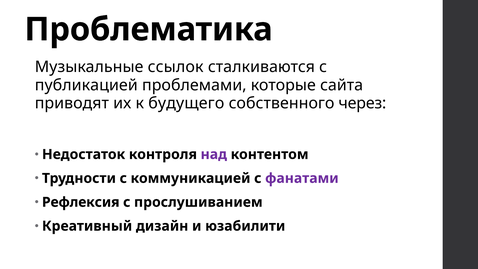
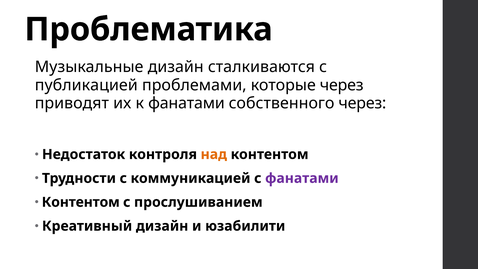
Музыкальные ссылок: ссылок -> дизайн
которые сайта: сайта -> через
к будущего: будущего -> фанатами
над colour: purple -> orange
Рефлексия at (81, 202): Рефлексия -> Контентом
